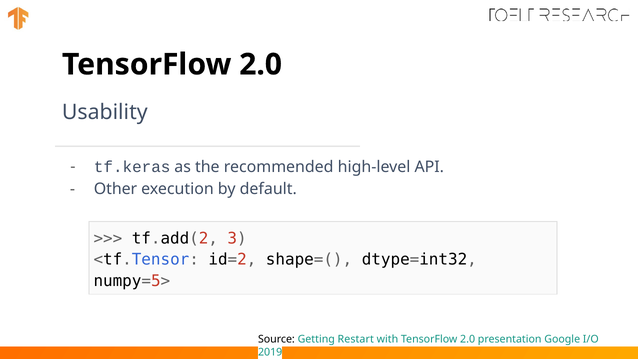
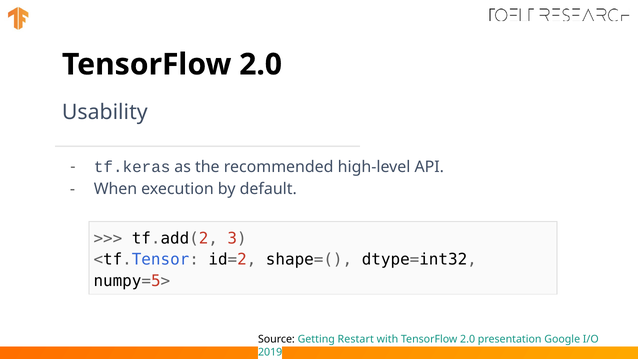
Other: Other -> When
